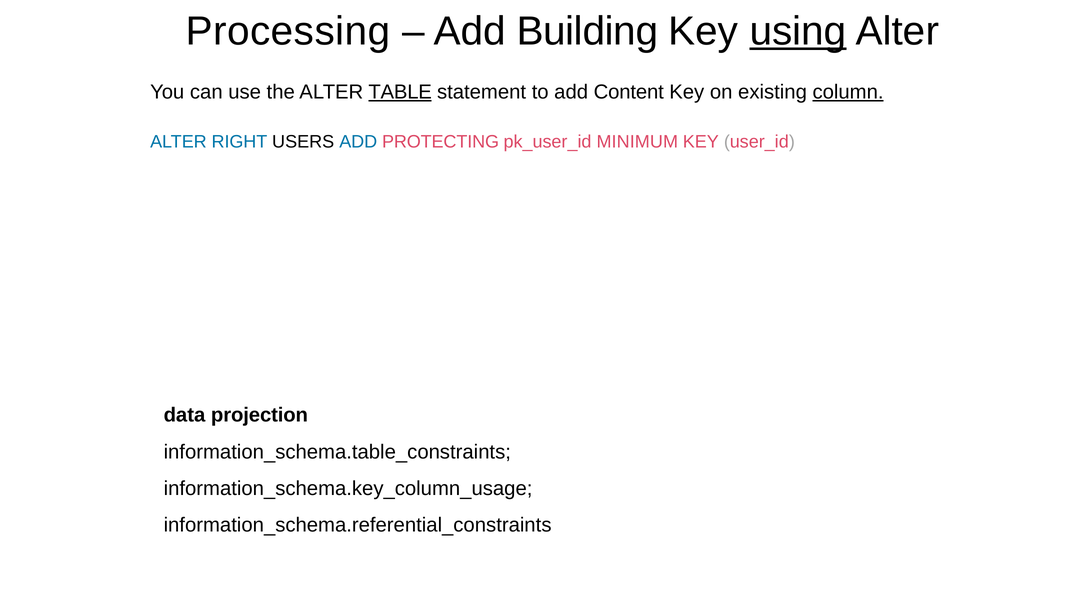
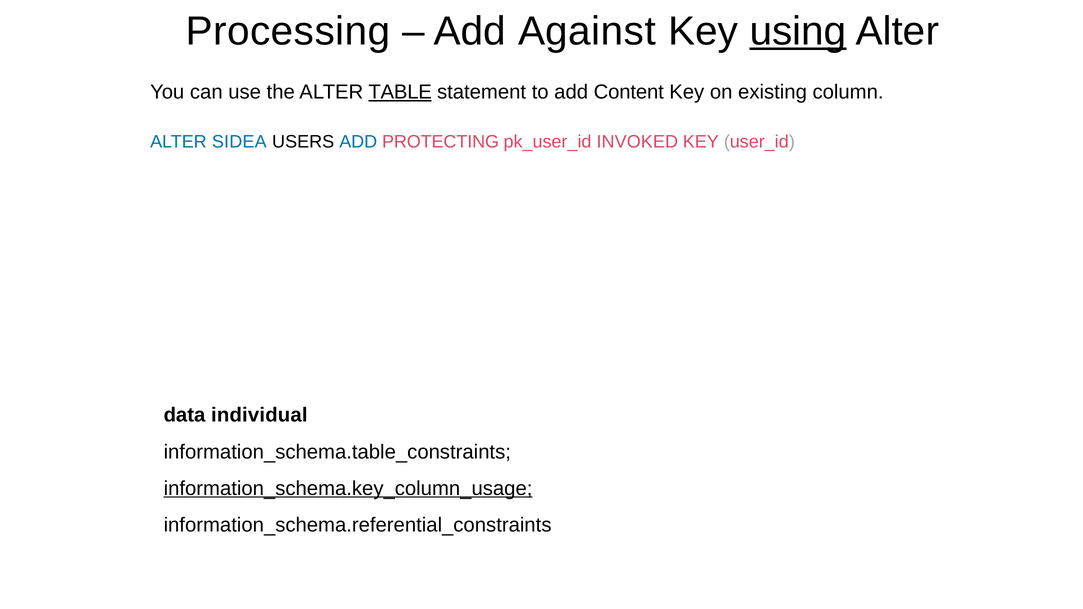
Building: Building -> Against
column underline: present -> none
RIGHT: RIGHT -> SIDEA
MINIMUM: MINIMUM -> INVOKED
projection: projection -> individual
information_schema.key_column_usage underline: none -> present
